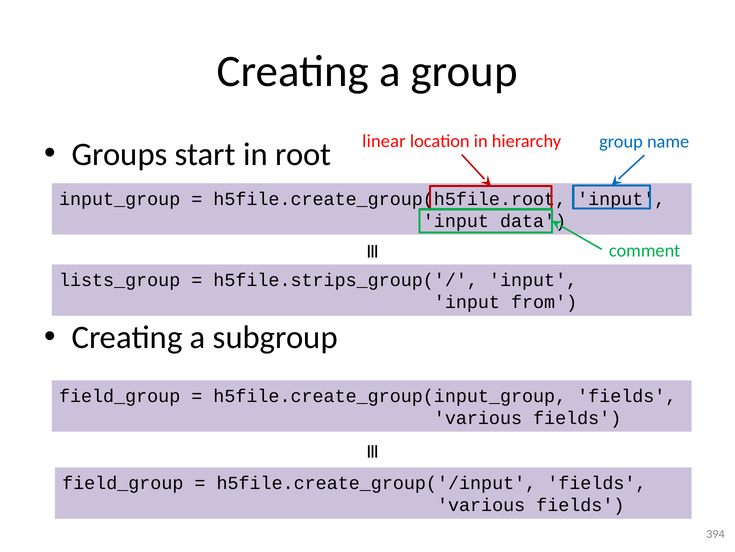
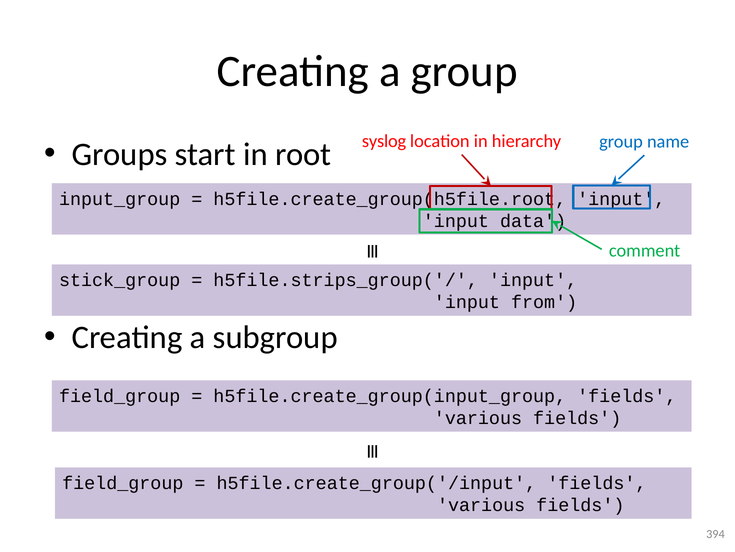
linear: linear -> syslog
lists_group: lists_group -> stick_group
